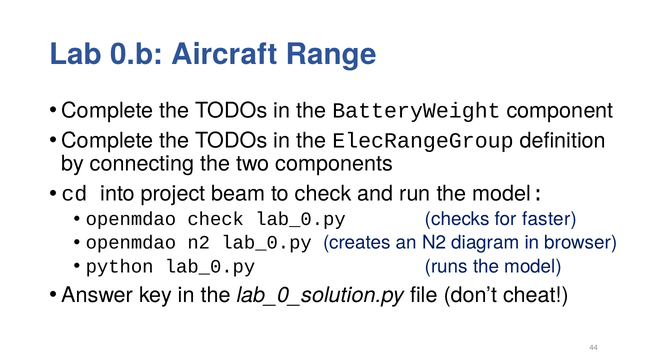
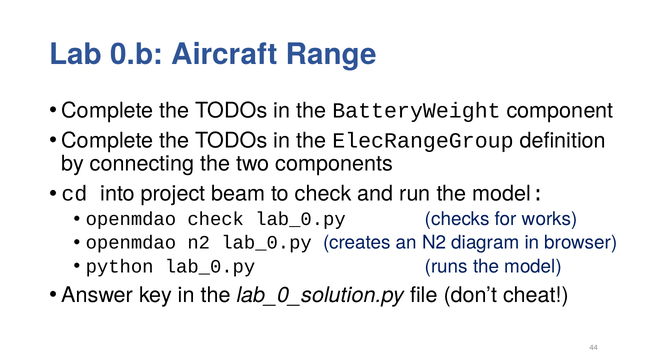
faster: faster -> works
